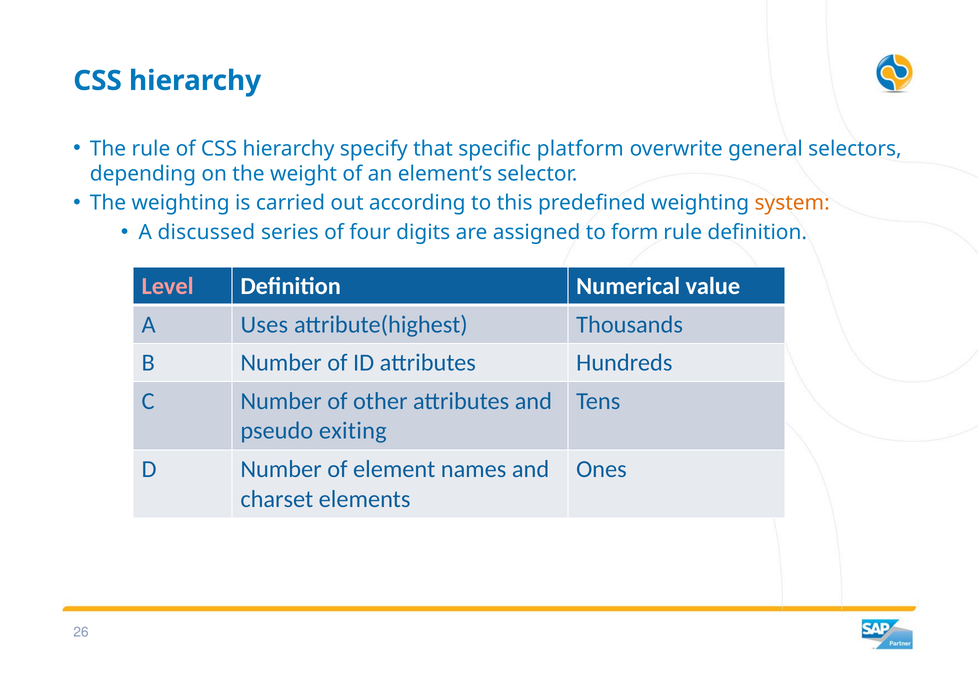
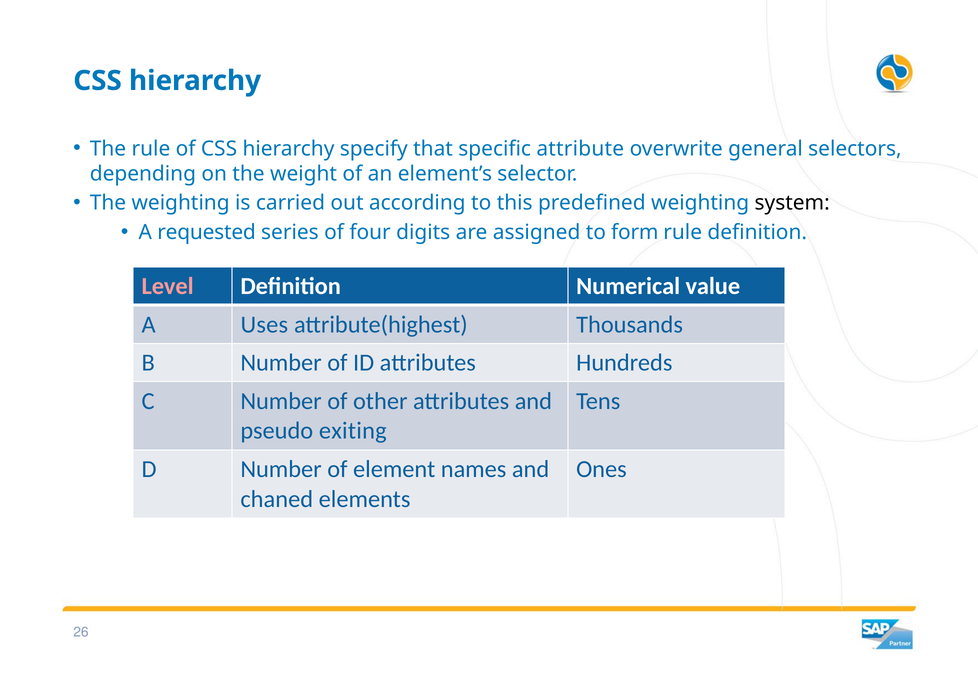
platform: platform -> attribute
system colour: orange -> black
discussed: discussed -> requested
charset: charset -> chaned
